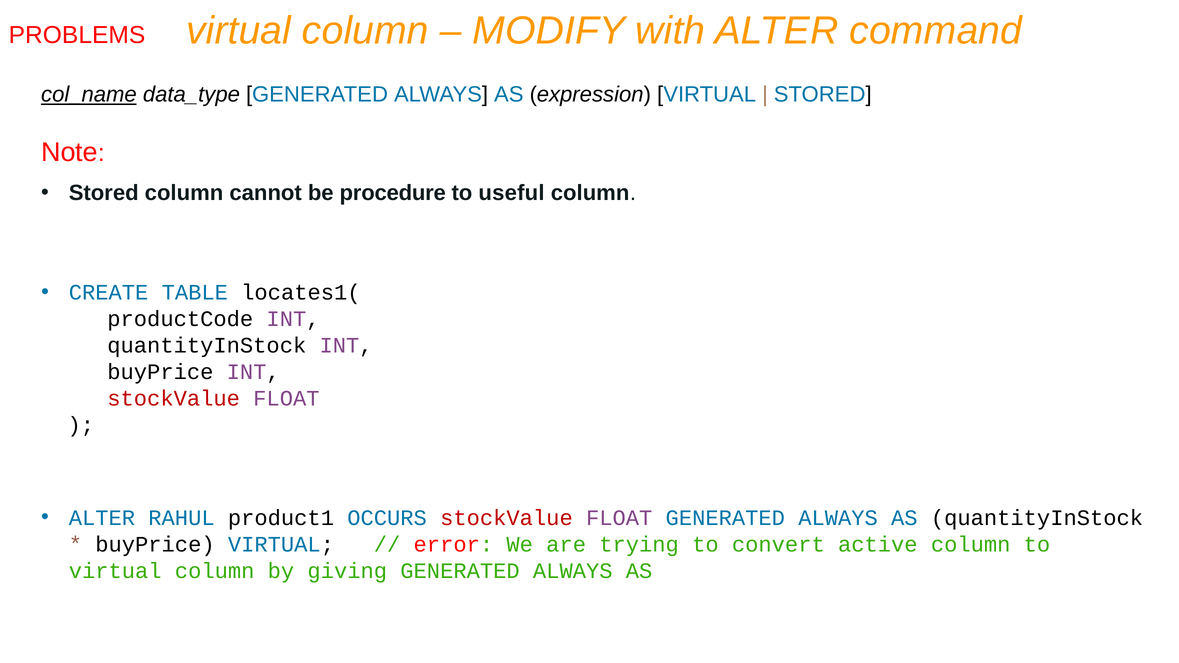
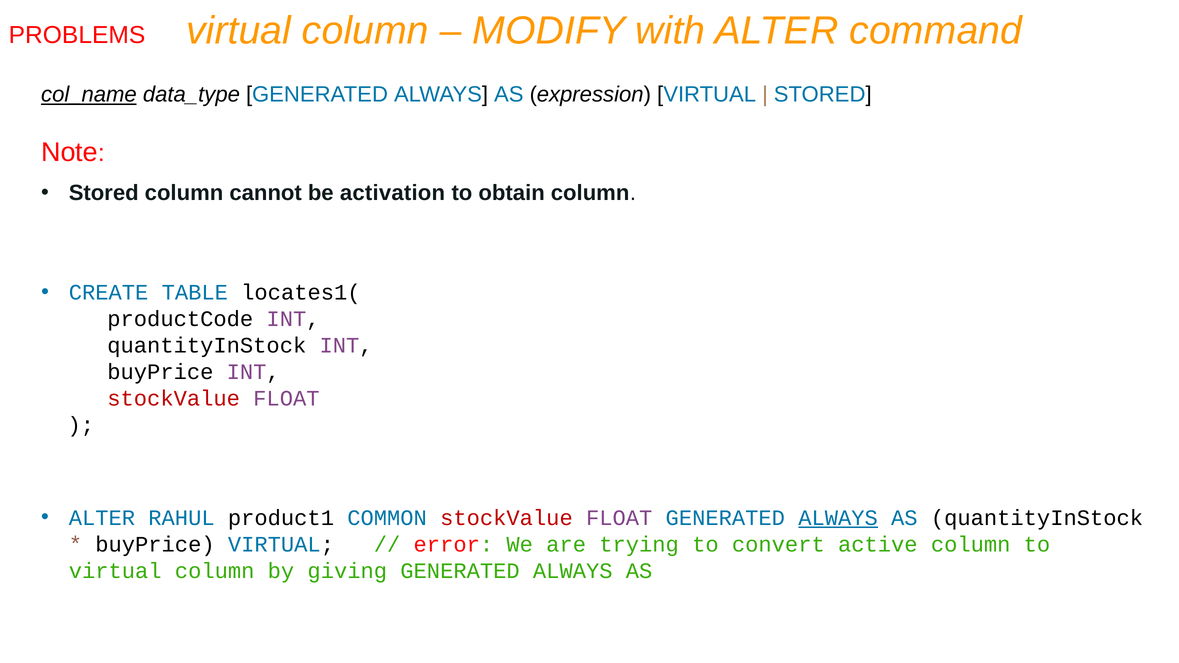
procedure: procedure -> activation
useful: useful -> obtain
OCCURS: OCCURS -> COMMON
ALWAYS at (838, 518) underline: none -> present
